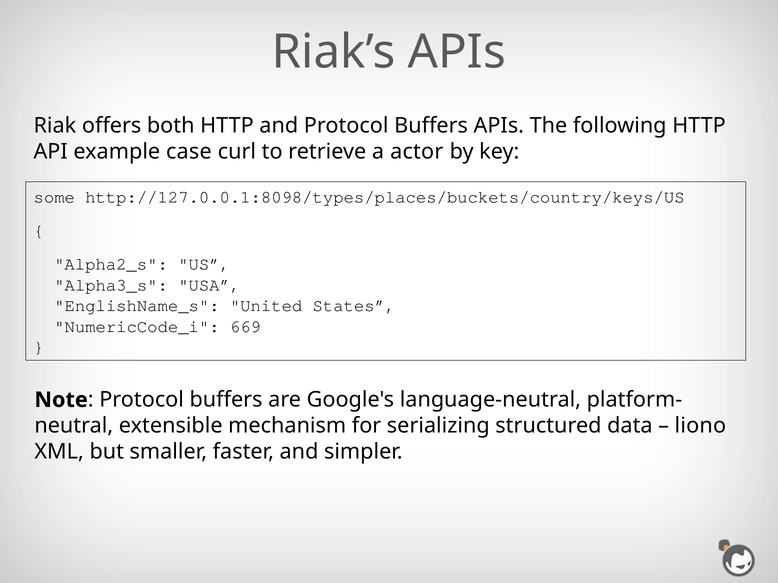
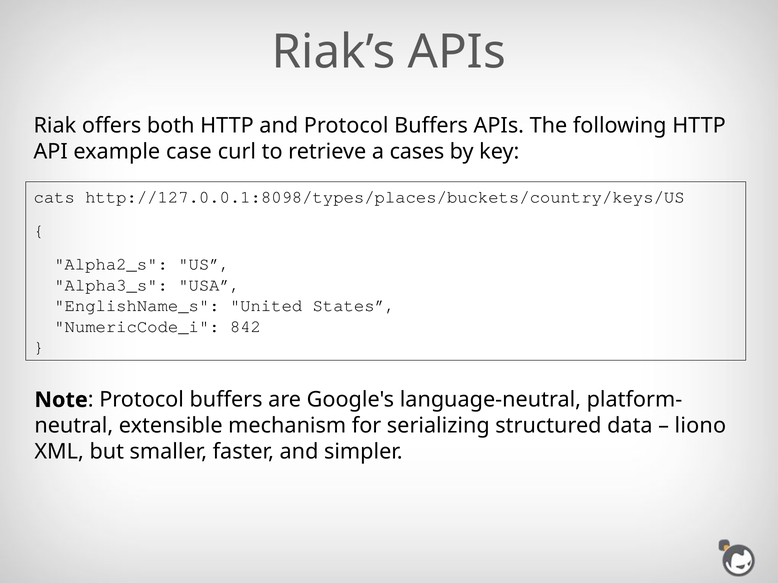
actor: actor -> cases
some: some -> cats
669: 669 -> 842
